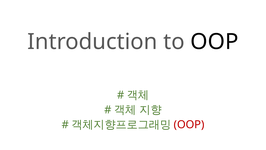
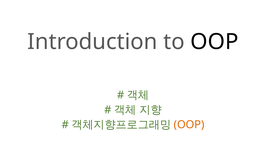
OOP at (189, 124) colour: red -> orange
